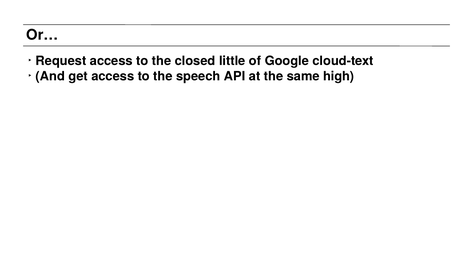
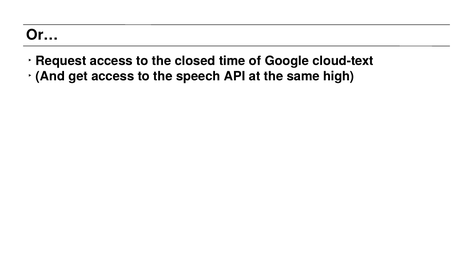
little: little -> time
